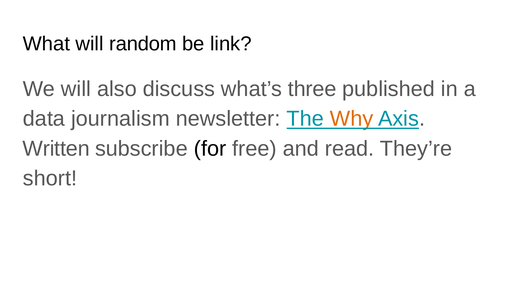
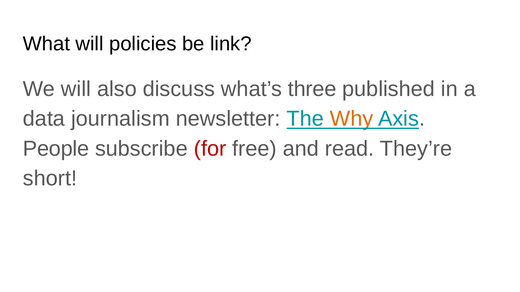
random: random -> policies
Written: Written -> People
for colour: black -> red
